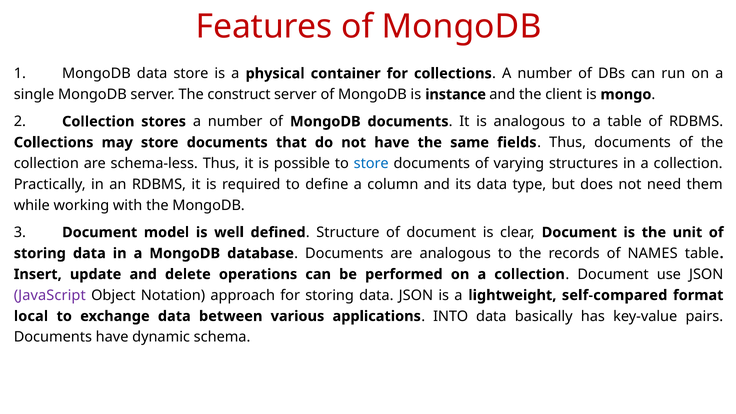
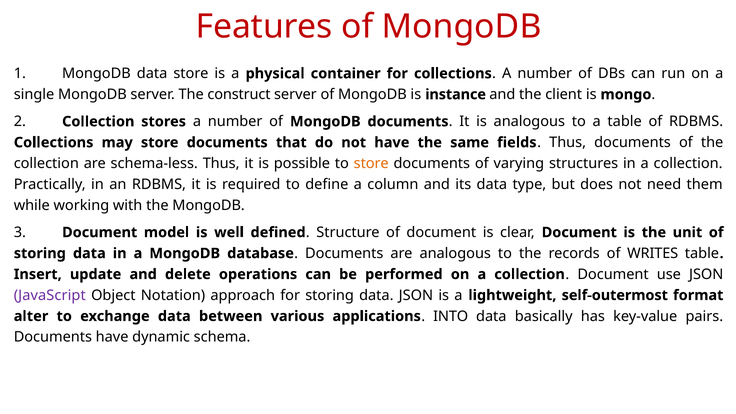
store at (371, 163) colour: blue -> orange
NAMES: NAMES -> WRITES
self-compared: self-compared -> self-outermost
local: local -> alter
